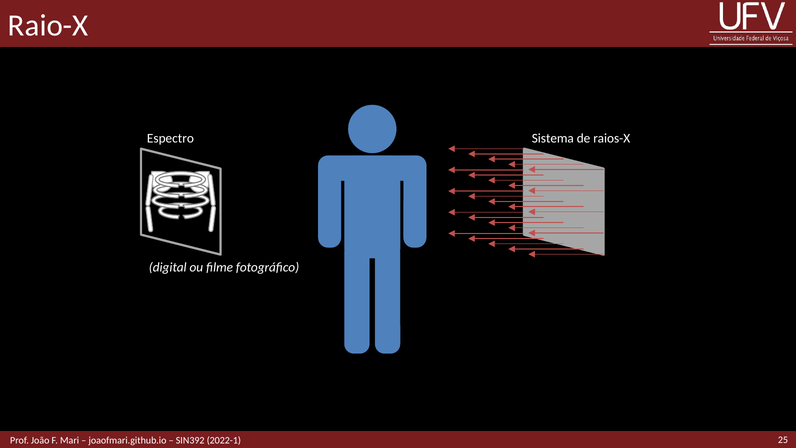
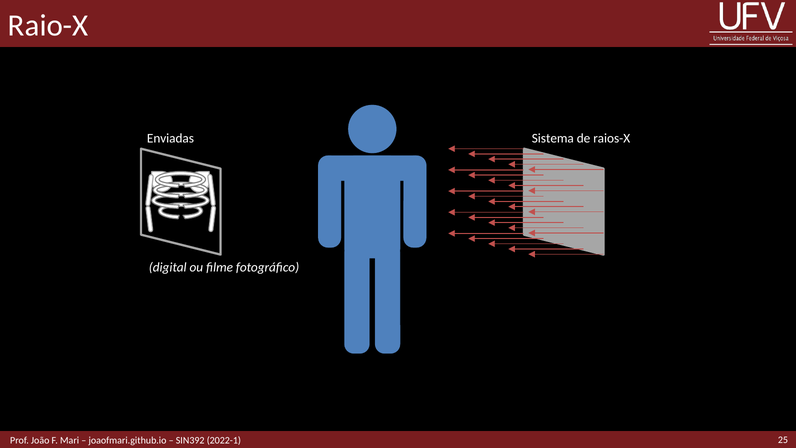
Espectro: Espectro -> Enviadas
